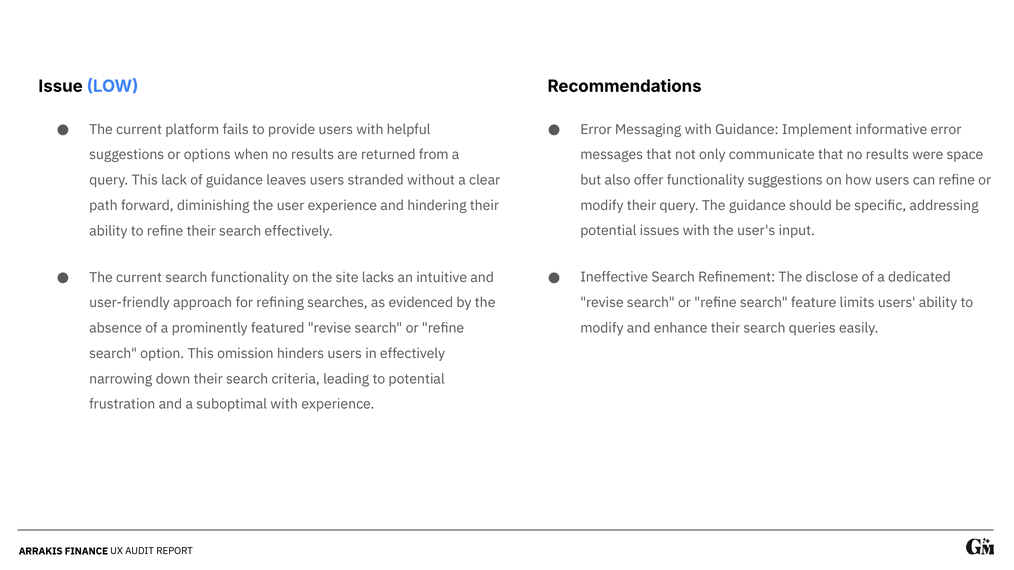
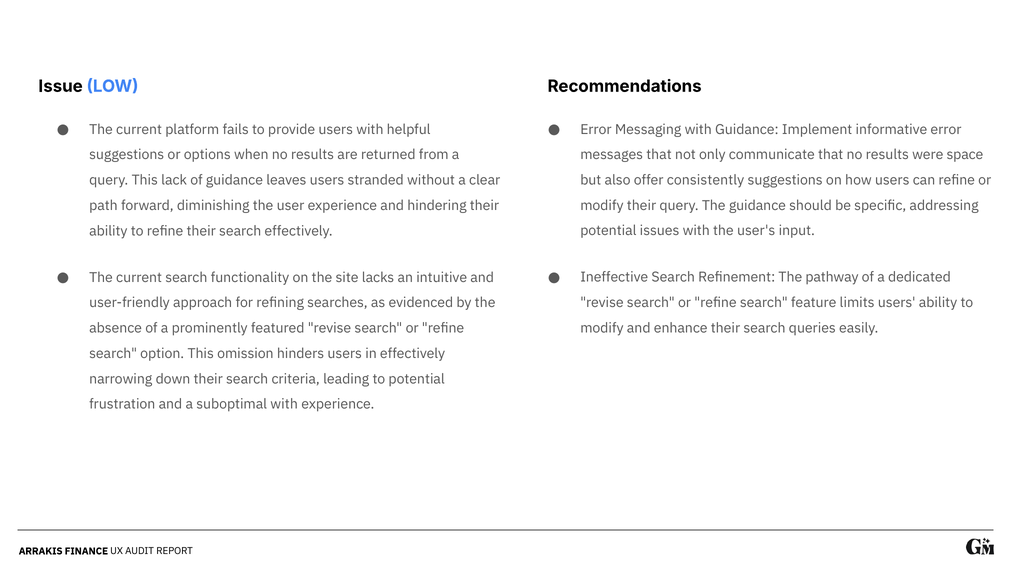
offer functionality: functionality -> consistently
disclose: disclose -> pathway
